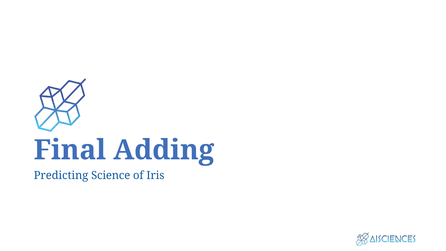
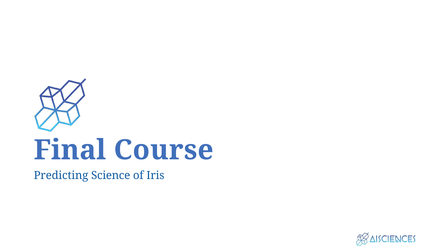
Adding: Adding -> Course
